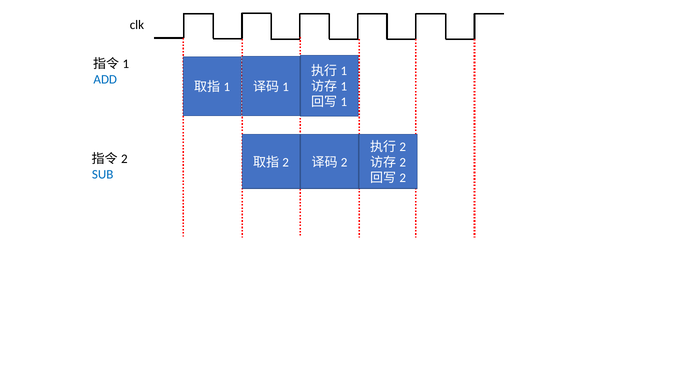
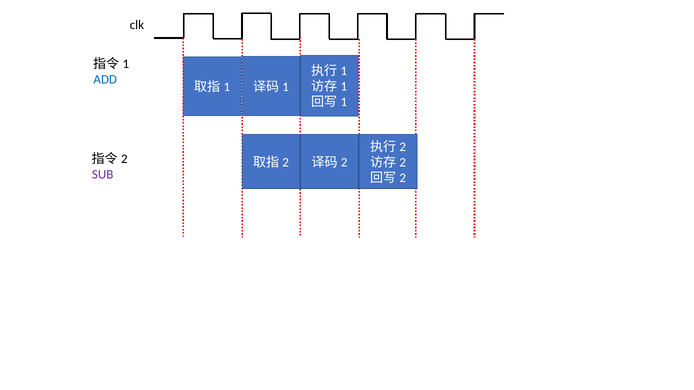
SUB colour: blue -> purple
